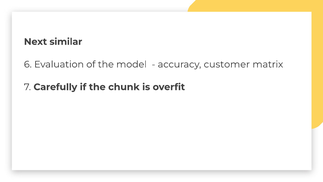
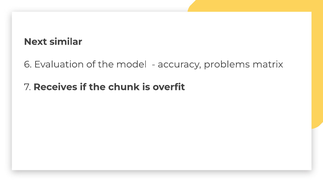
customer: customer -> problems
Carefully: Carefully -> Receives
